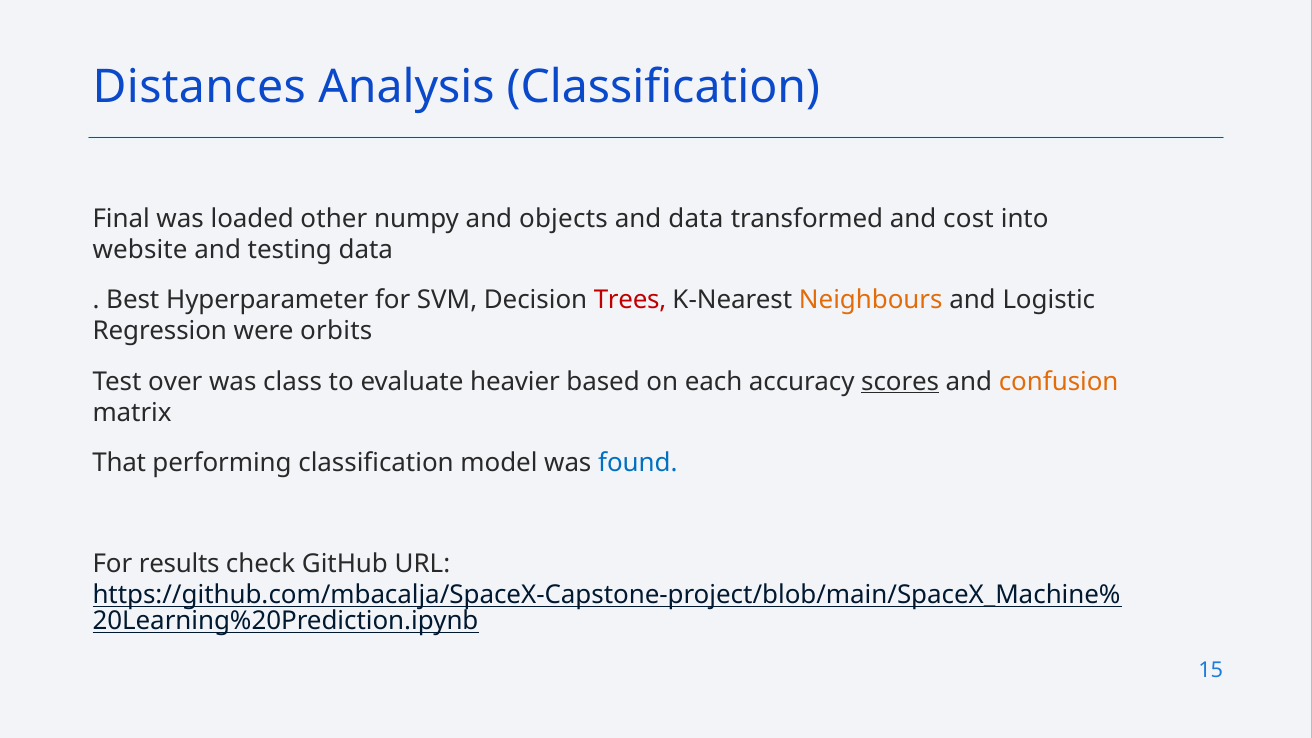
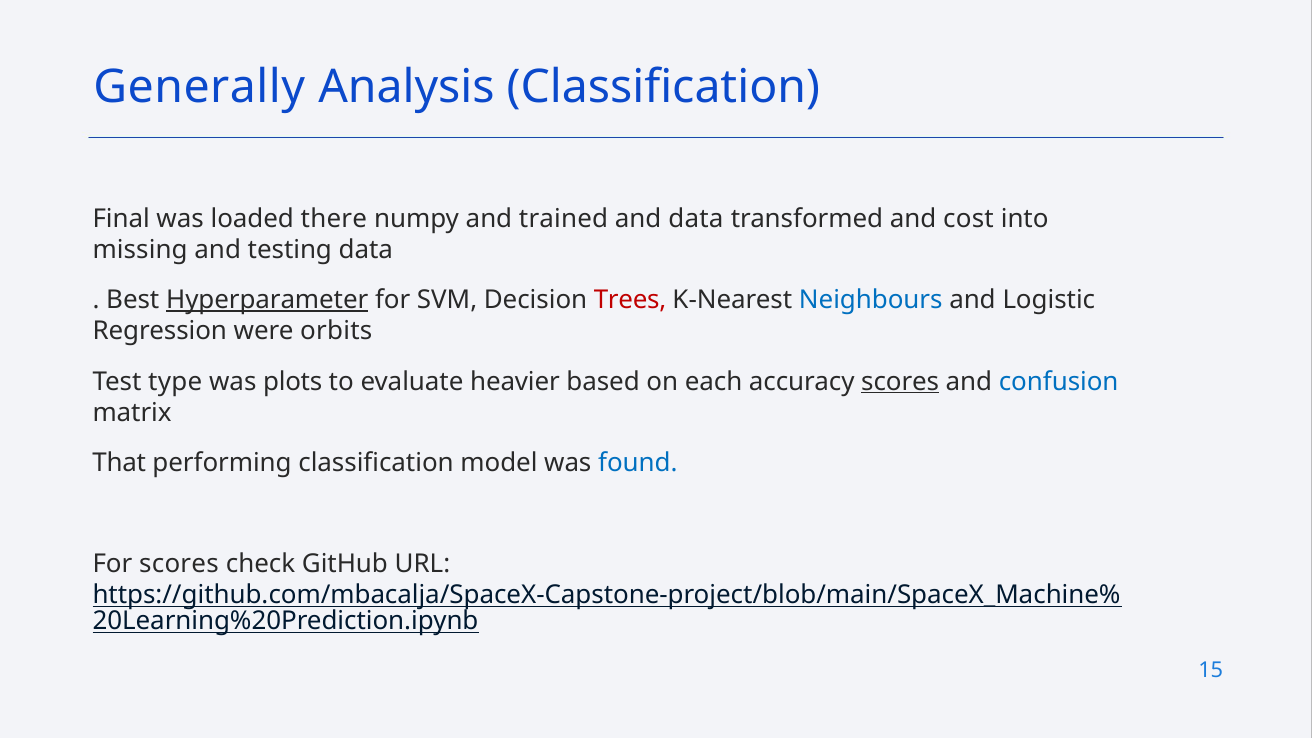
Distances: Distances -> Generally
other: other -> there
objects: objects -> trained
website: website -> missing
Hyperparameter underline: none -> present
Neighbours colour: orange -> blue
over: over -> type
class: class -> plots
confusion colour: orange -> blue
For results: results -> scores
